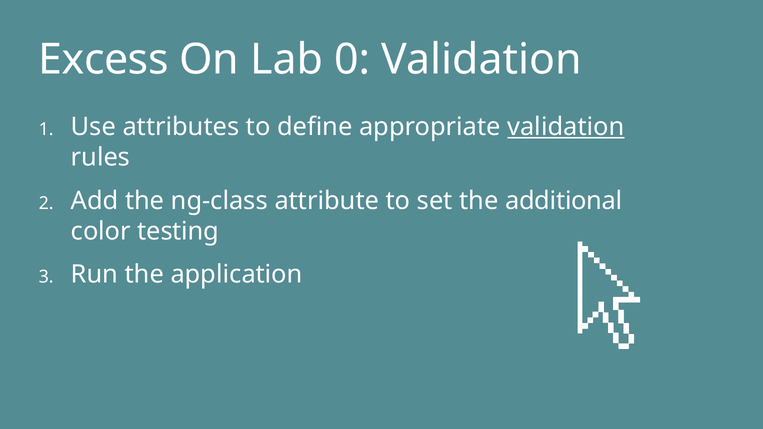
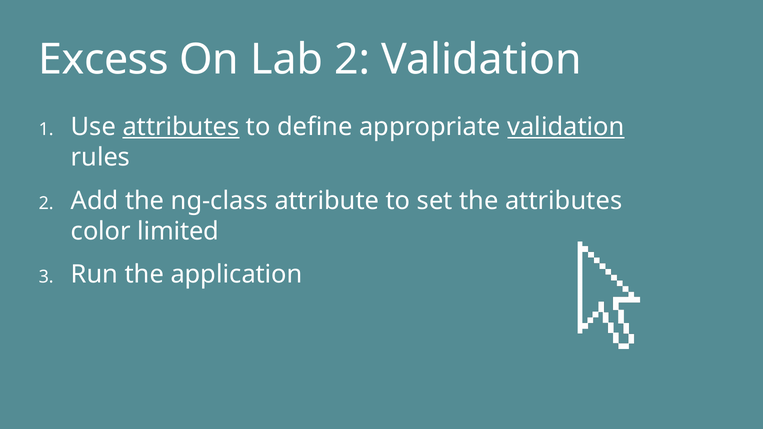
Lab 0: 0 -> 2
attributes at (181, 127) underline: none -> present
the additional: additional -> attributes
testing: testing -> limited
